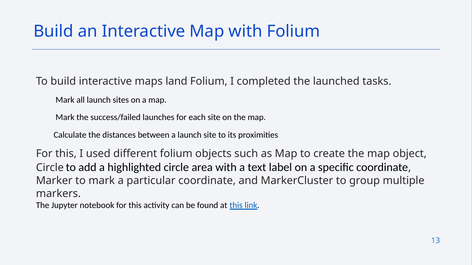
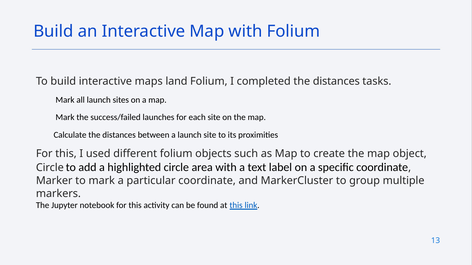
completed the launched: launched -> distances
